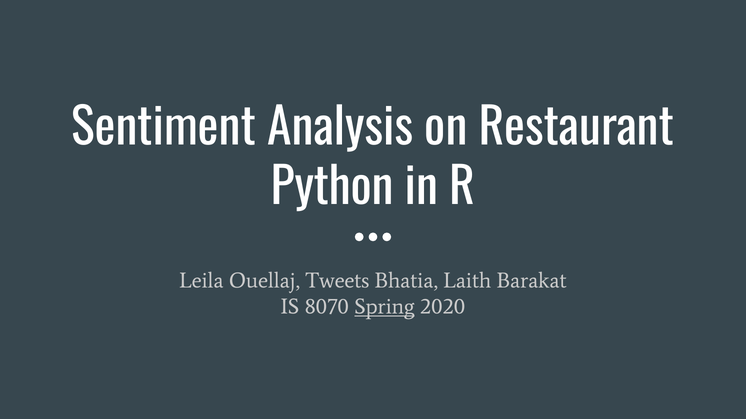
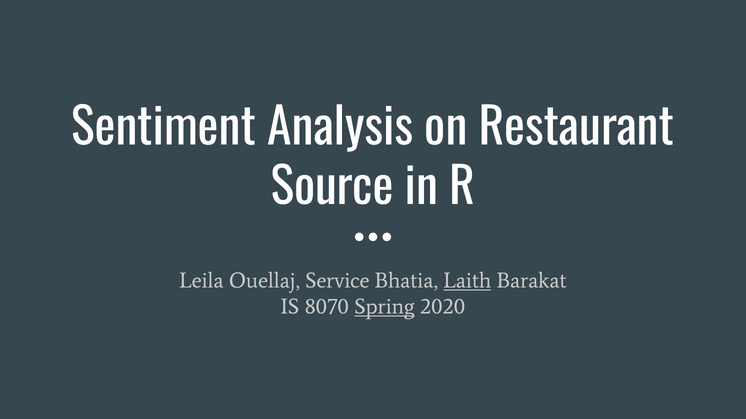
Python: Python -> Source
Tweets: Tweets -> Service
Laith underline: none -> present
